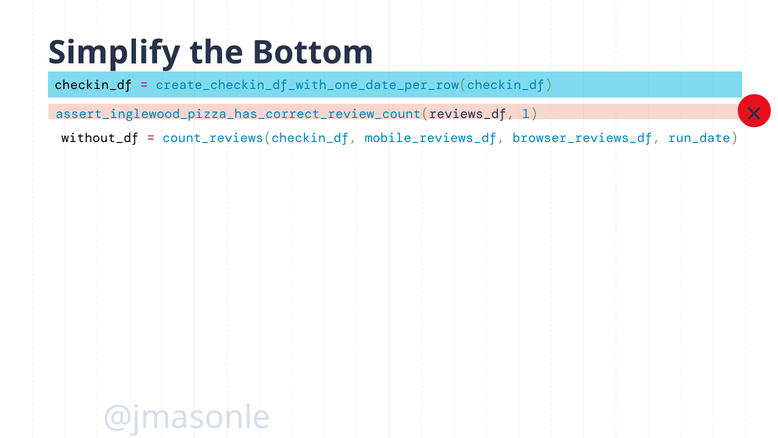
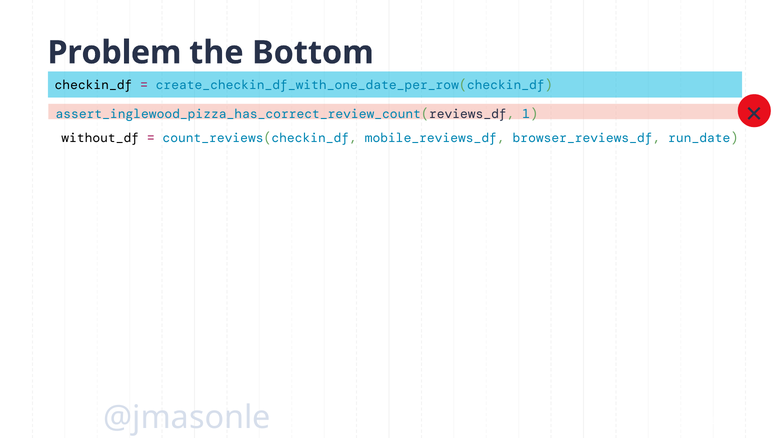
Simplify: Simplify -> Problem
